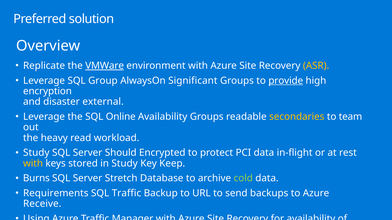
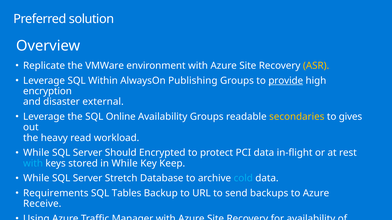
VMWare underline: present -> none
Group: Group -> Within
Significant: Significant -> Publishing
team: team -> gives
Study at (36, 153): Study -> While
with at (33, 164) colour: yellow -> light blue
in Study: Study -> While
Burns at (36, 179): Burns -> While
cold colour: light green -> light blue
SQL Traffic: Traffic -> Tables
